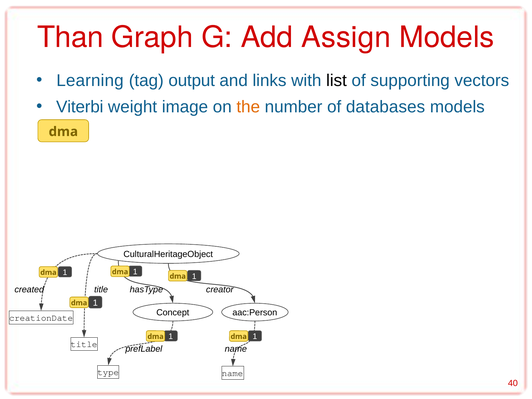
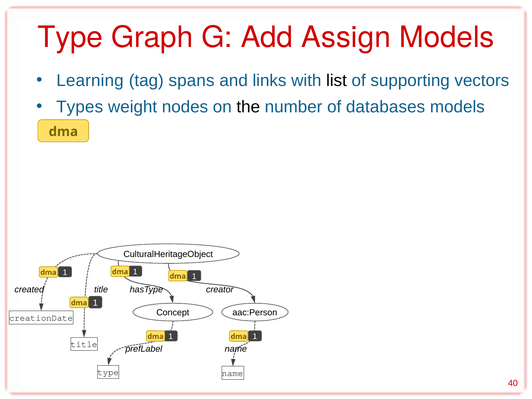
Than at (70, 38): Than -> Type
output: output -> spans
Viterbi: Viterbi -> Types
image: image -> nodes
the colour: orange -> black
